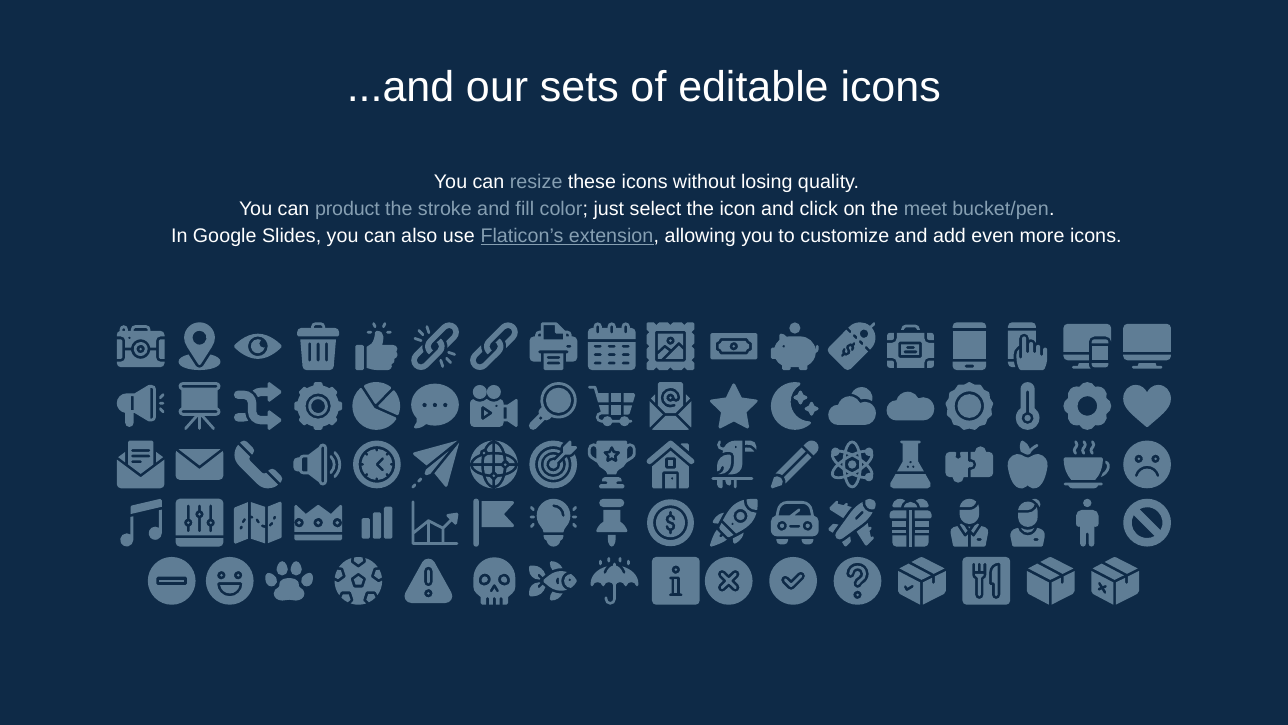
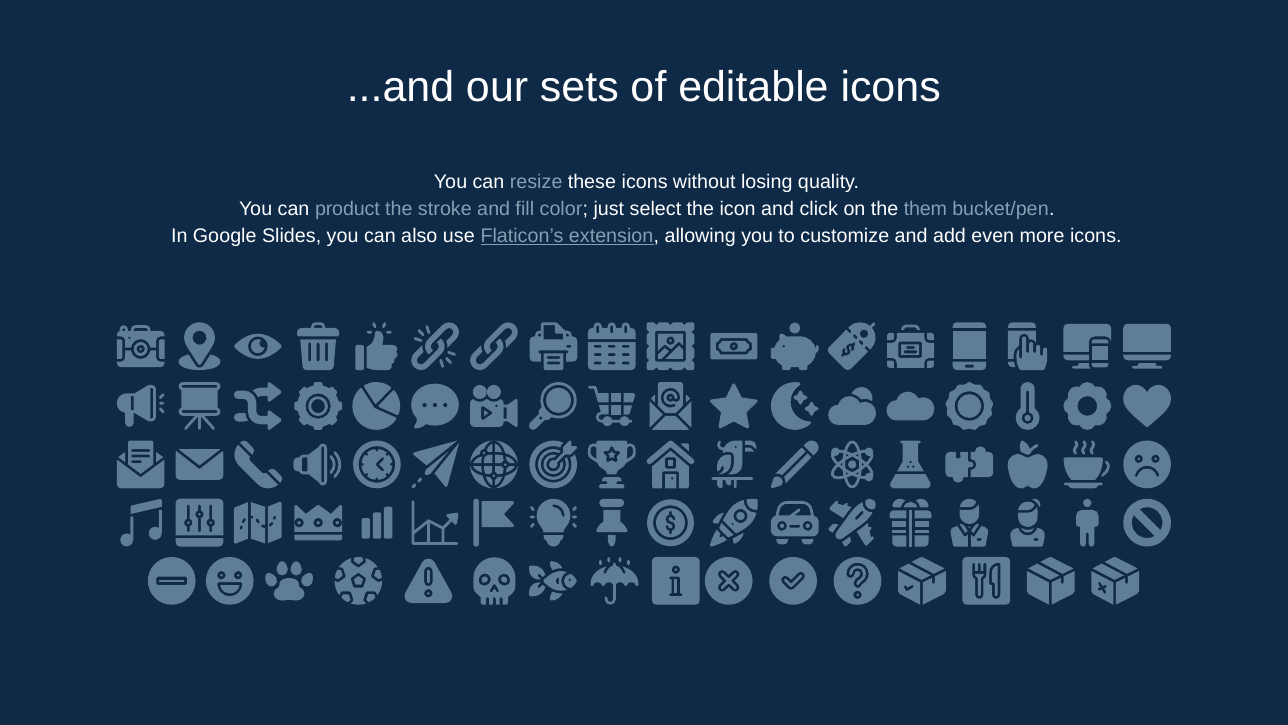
meet: meet -> them
